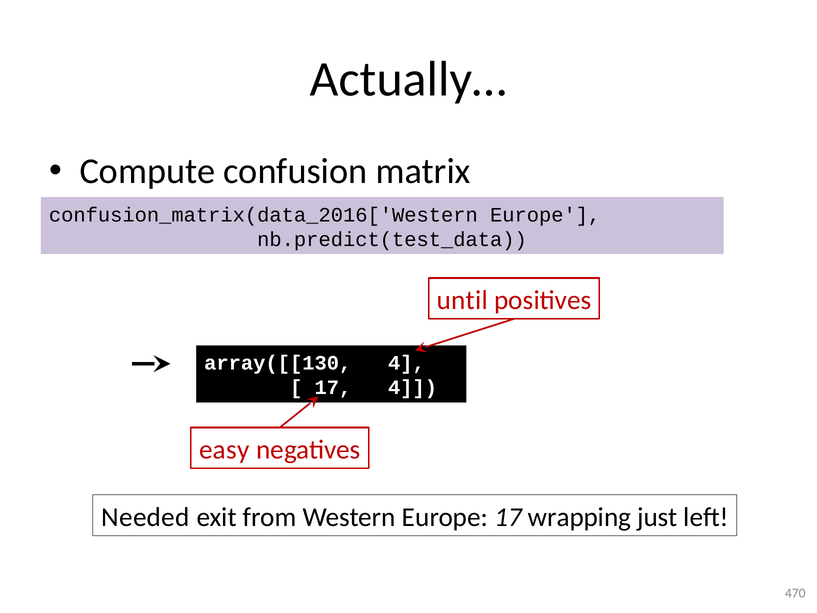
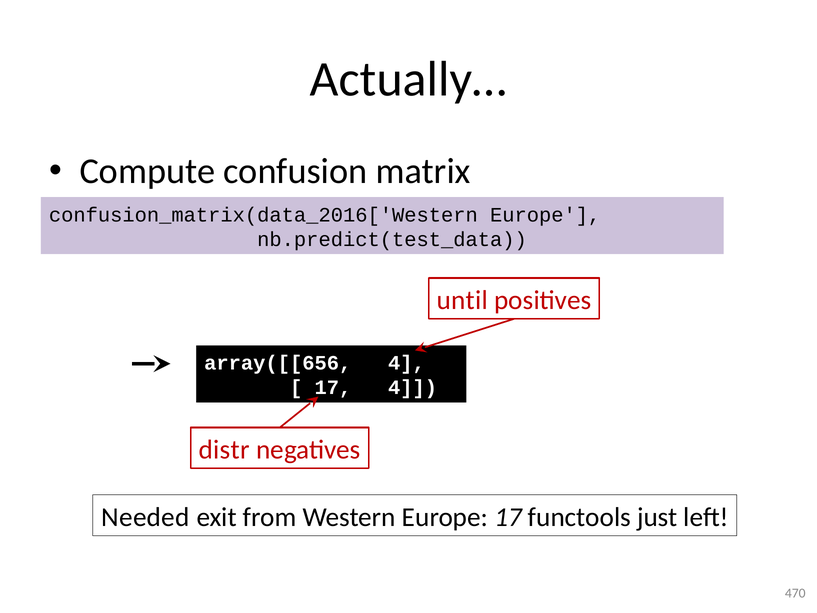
array([[130: array([[130 -> array([[656
easy: easy -> distr
wrapping: wrapping -> functools
